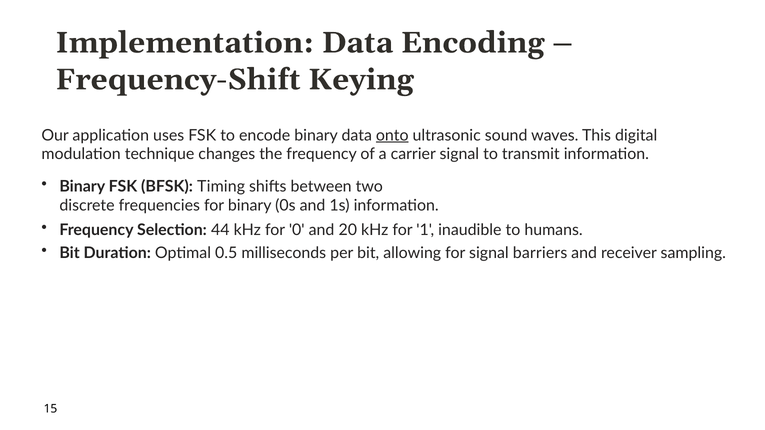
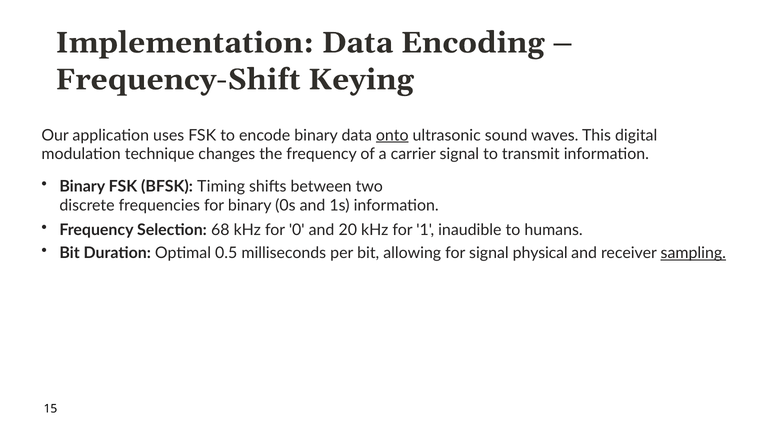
44: 44 -> 68
barriers: barriers -> physical
sampling underline: none -> present
